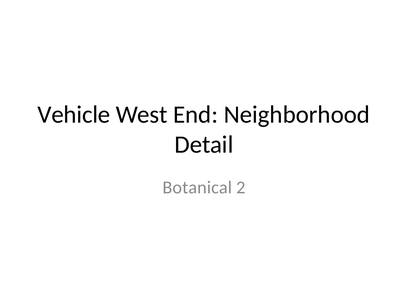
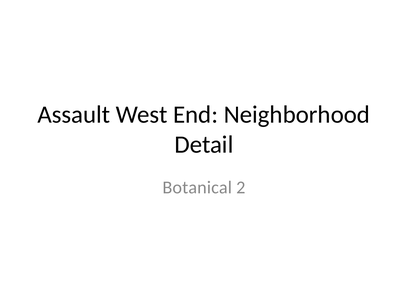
Vehicle: Vehicle -> Assault
